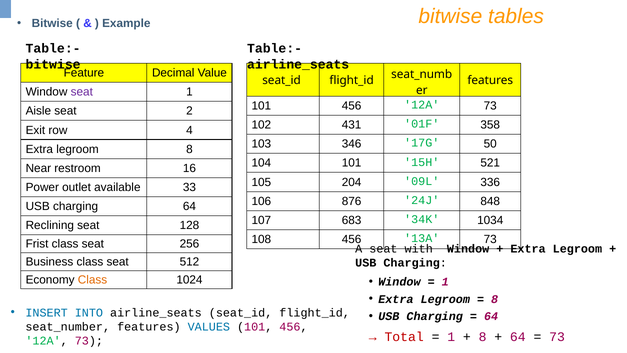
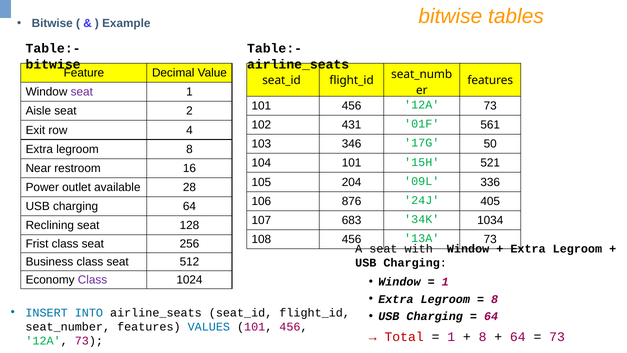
358: 358 -> 561
33: 33 -> 28
848: 848 -> 405
Class at (93, 280) colour: orange -> purple
